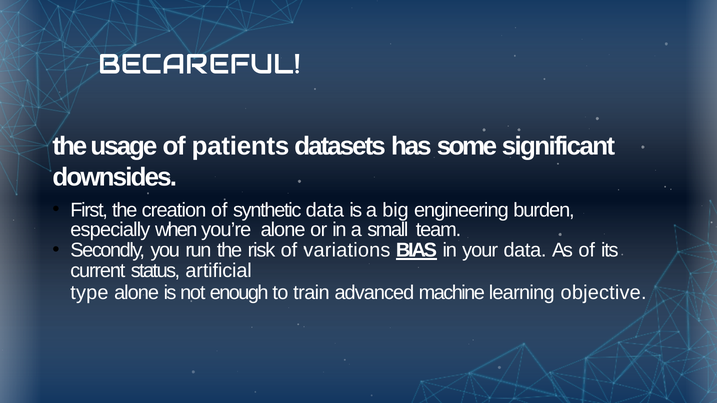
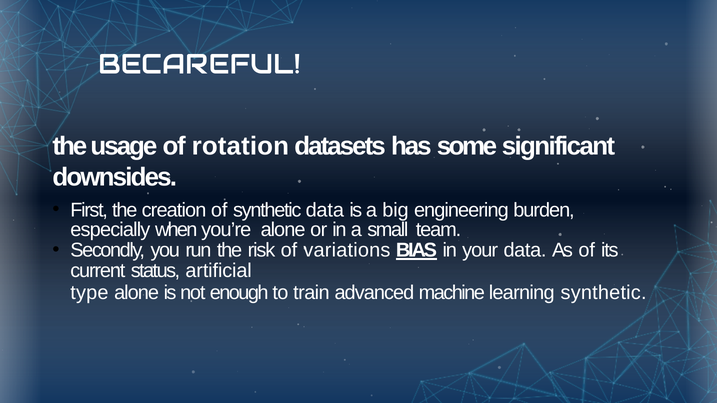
patients: patients -> rotation
learning objective: objective -> synthetic
